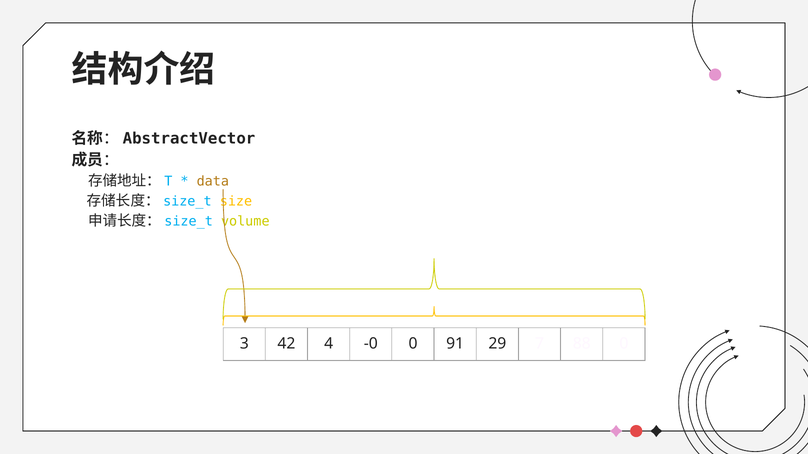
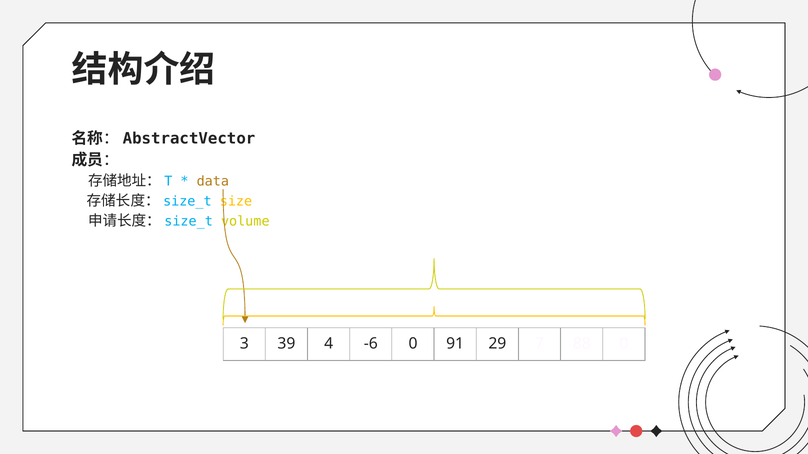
42: 42 -> 39
-0: -0 -> -6
